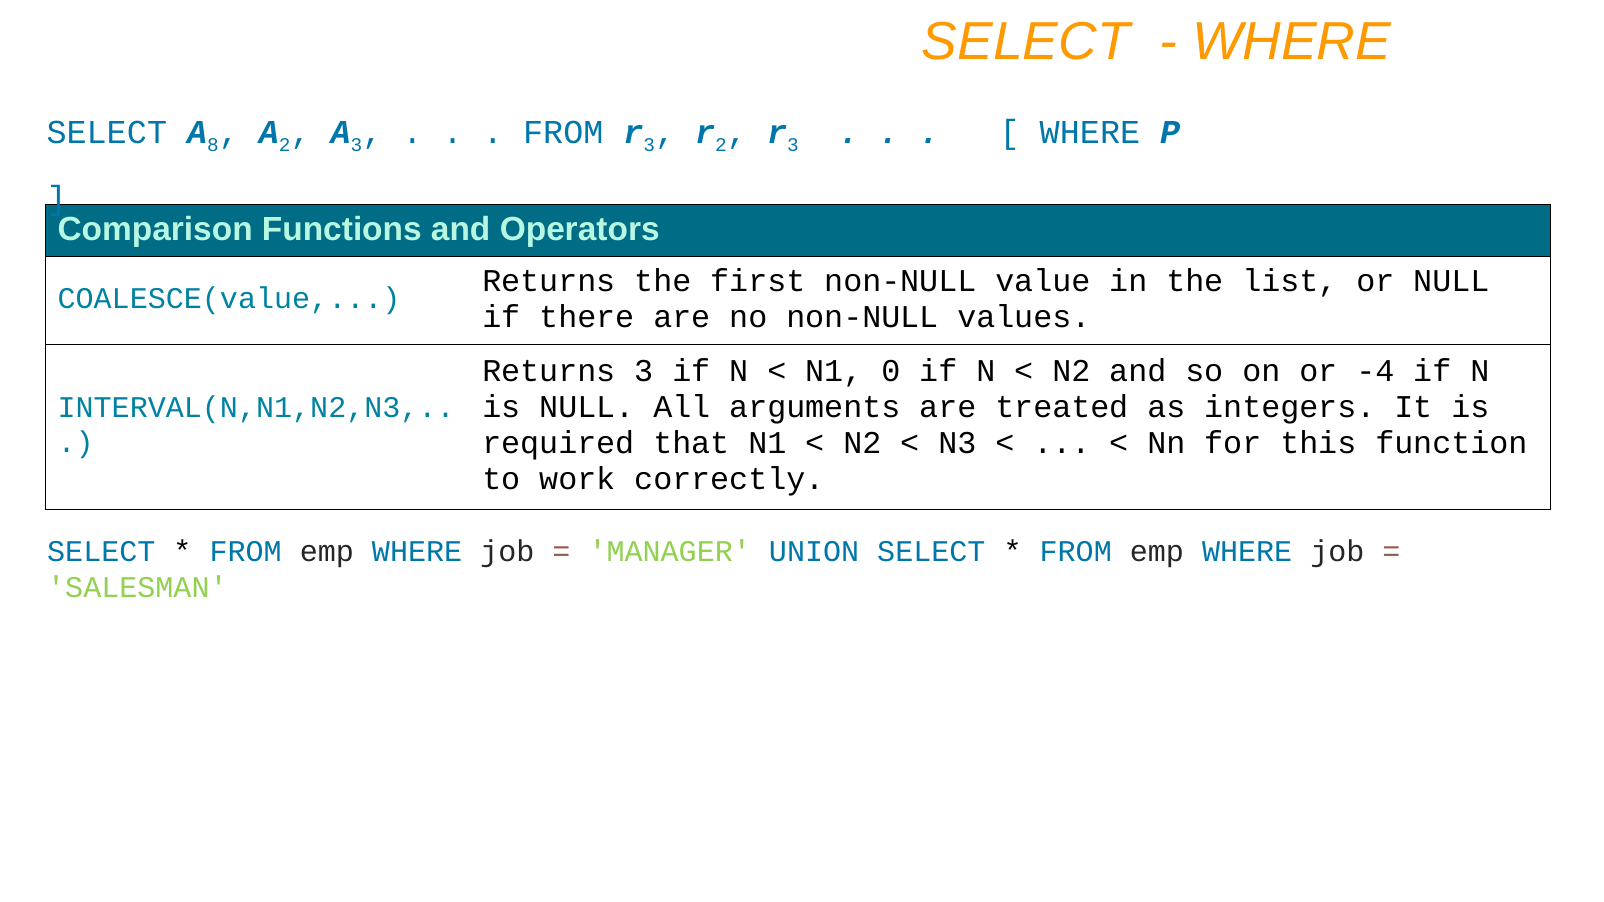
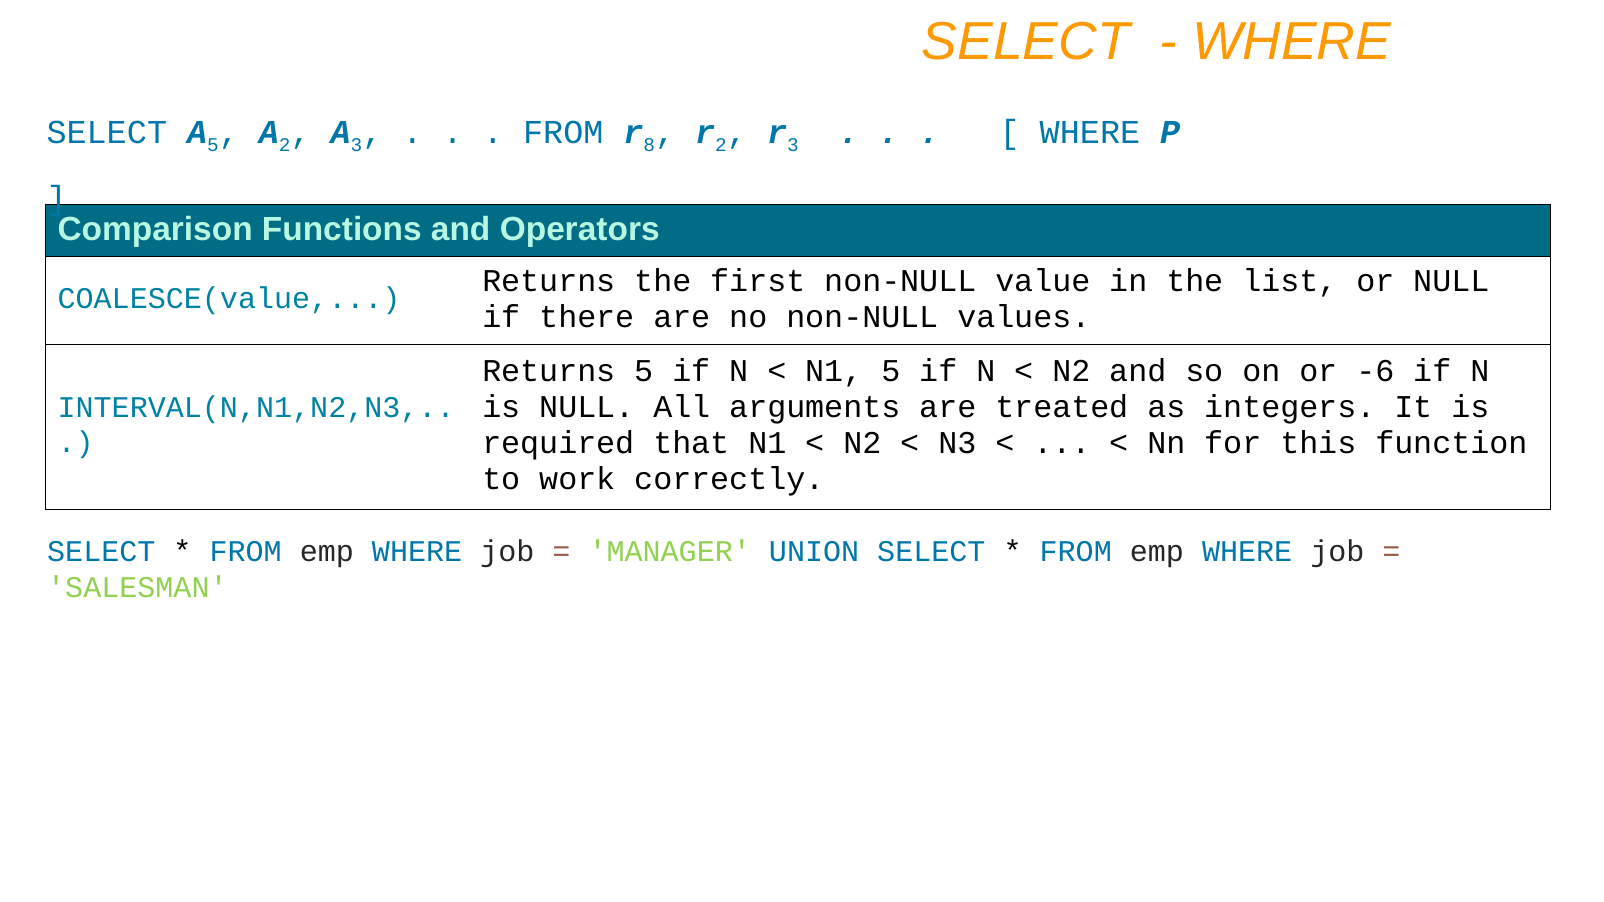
8 at (213, 145): 8 -> 5
3 at (649, 145): 3 -> 8
Returns 3: 3 -> 5
N1 0: 0 -> 5
-4: -4 -> -6
